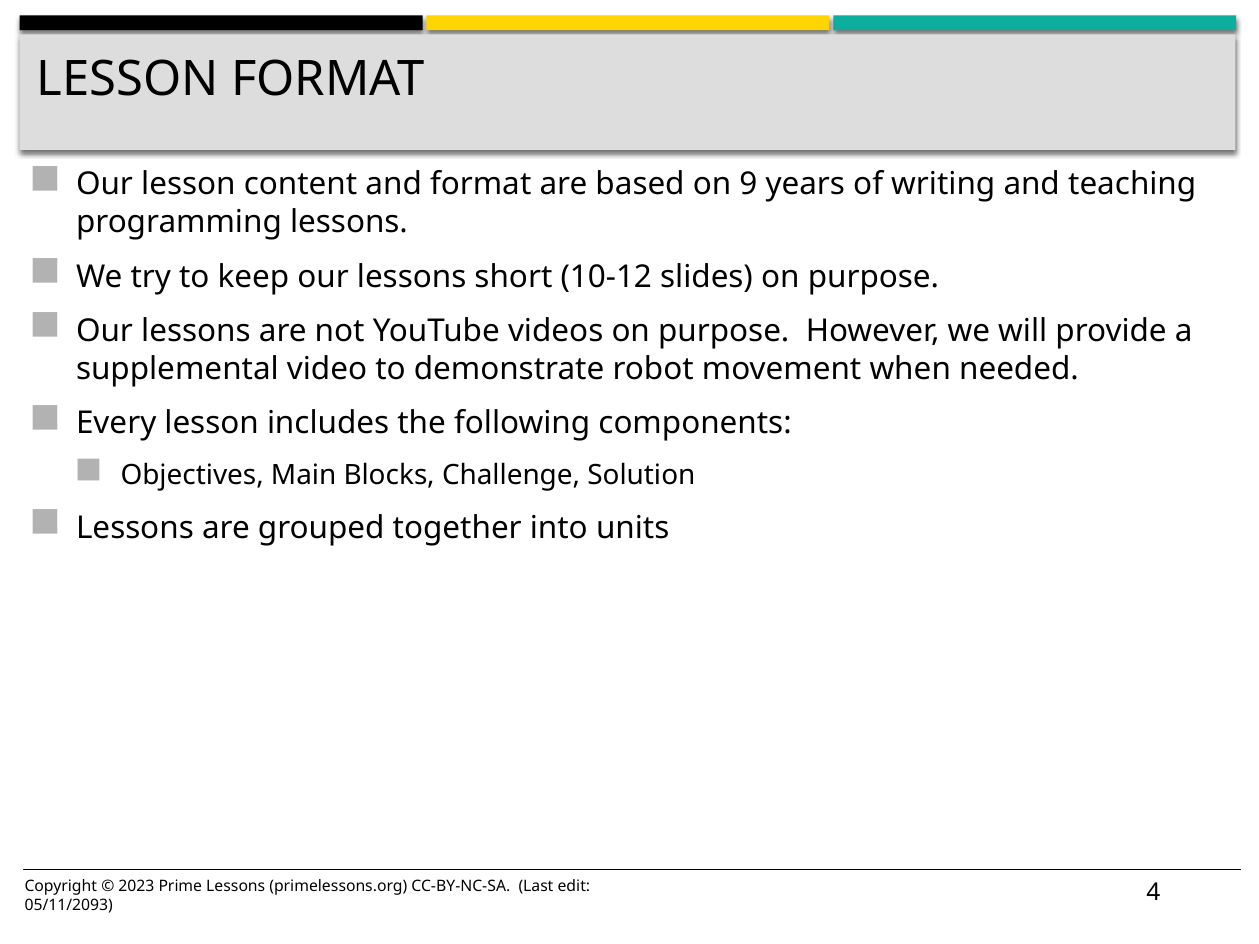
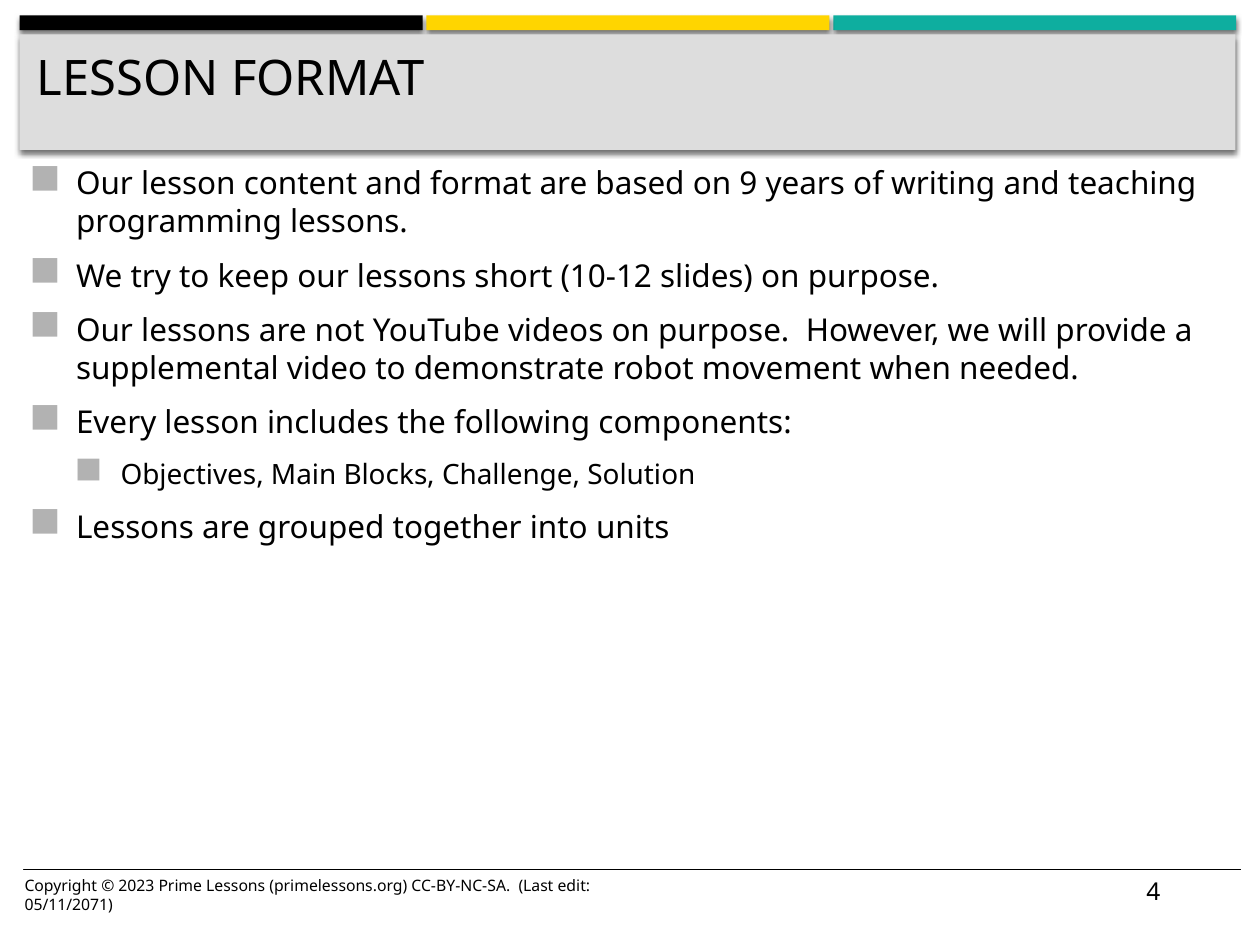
05/11/2093: 05/11/2093 -> 05/11/2071
